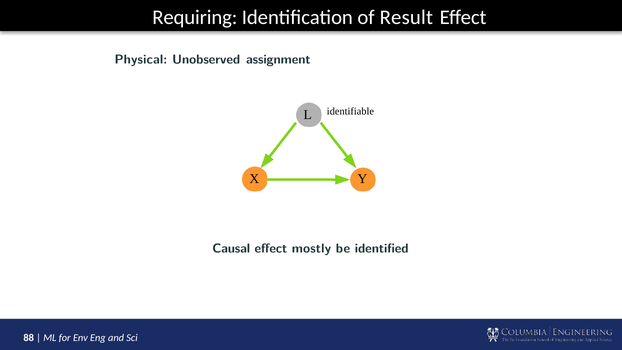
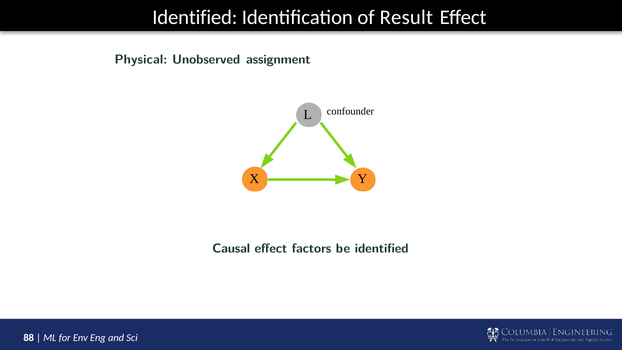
Requiring at (195, 18): Requiring -> Identified
identifiable: identifiable -> confounder
mostly: mostly -> factors
